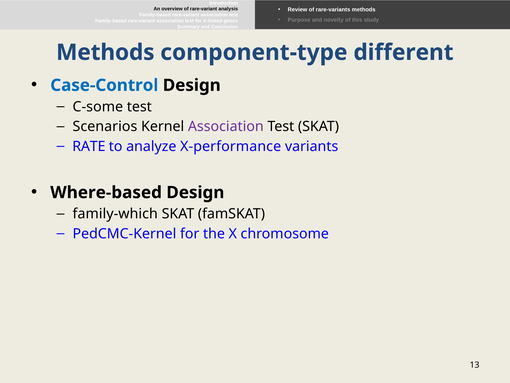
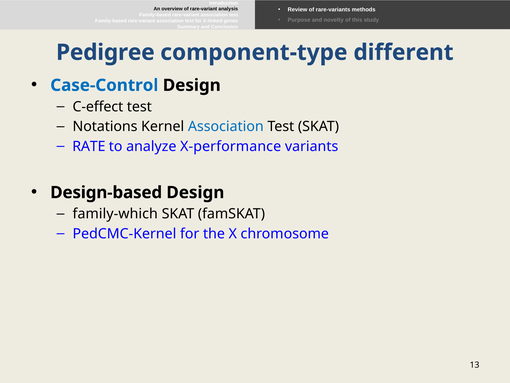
Methods at (105, 52): Methods -> Pedigree
C-some: C-some -> C-effect
Scenarios: Scenarios -> Notations
Association at (226, 126) colour: purple -> blue
Where-based: Where-based -> Design-based
